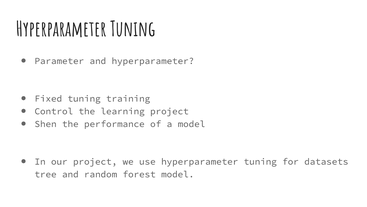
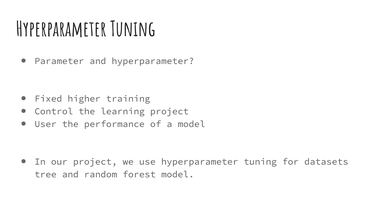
Fixed tuning: tuning -> higher
Shen: Shen -> User
